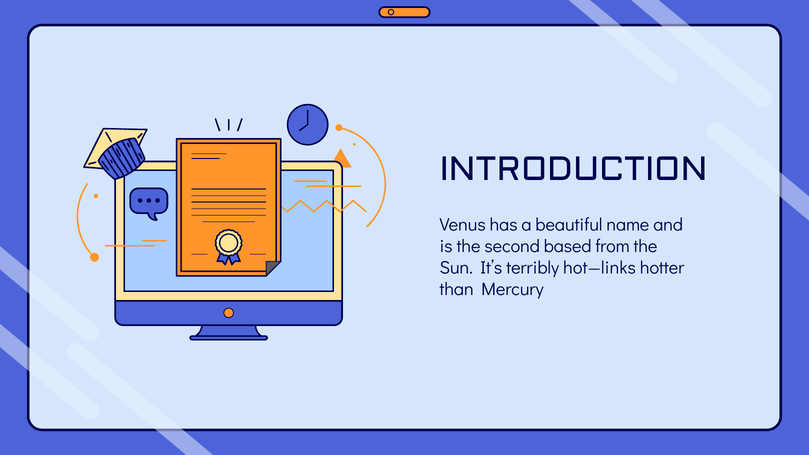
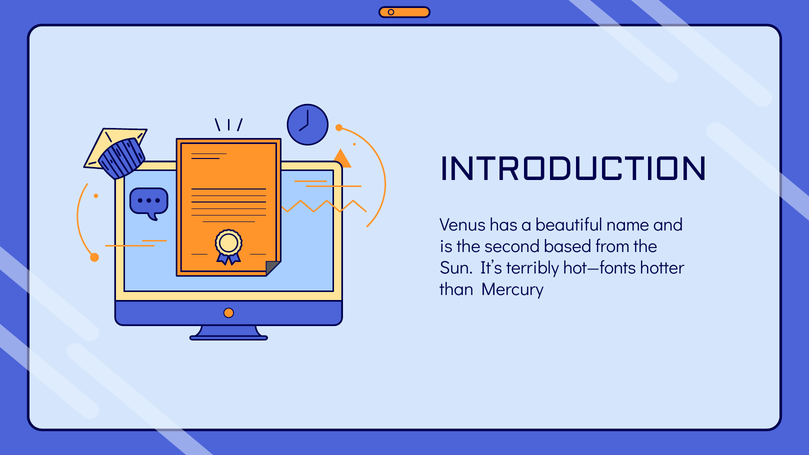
hot—links: hot—links -> hot—fonts
